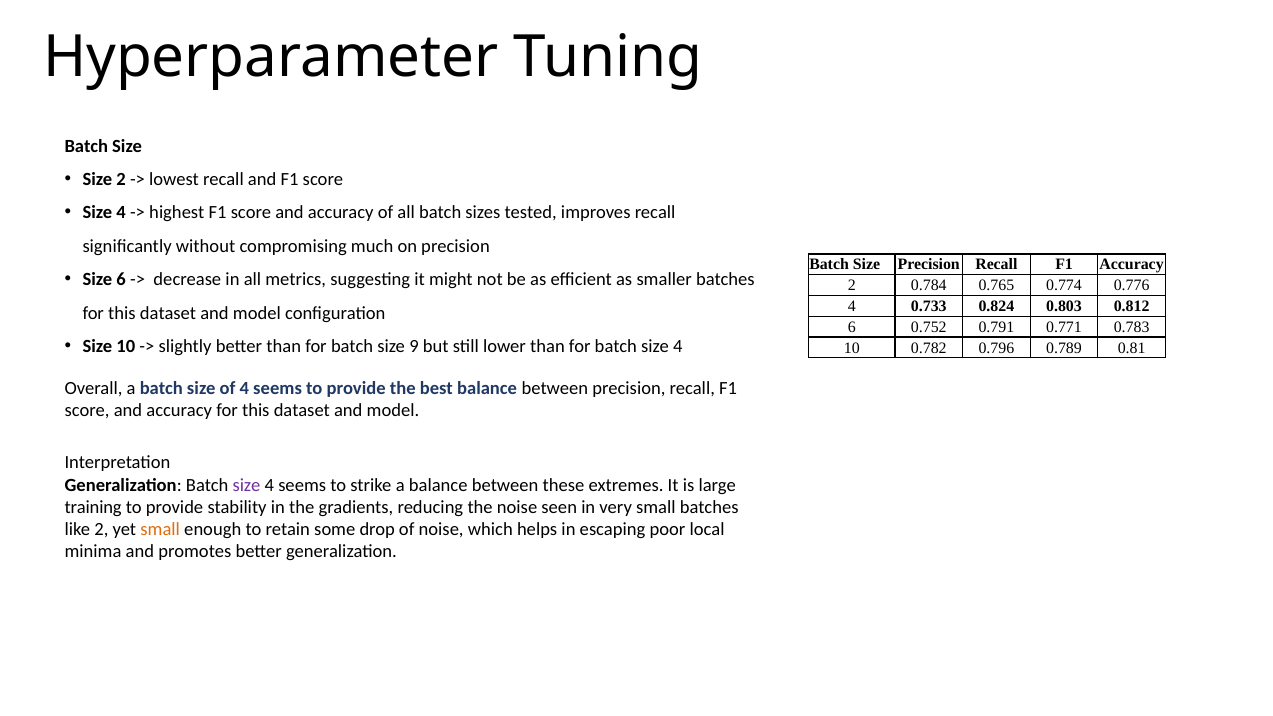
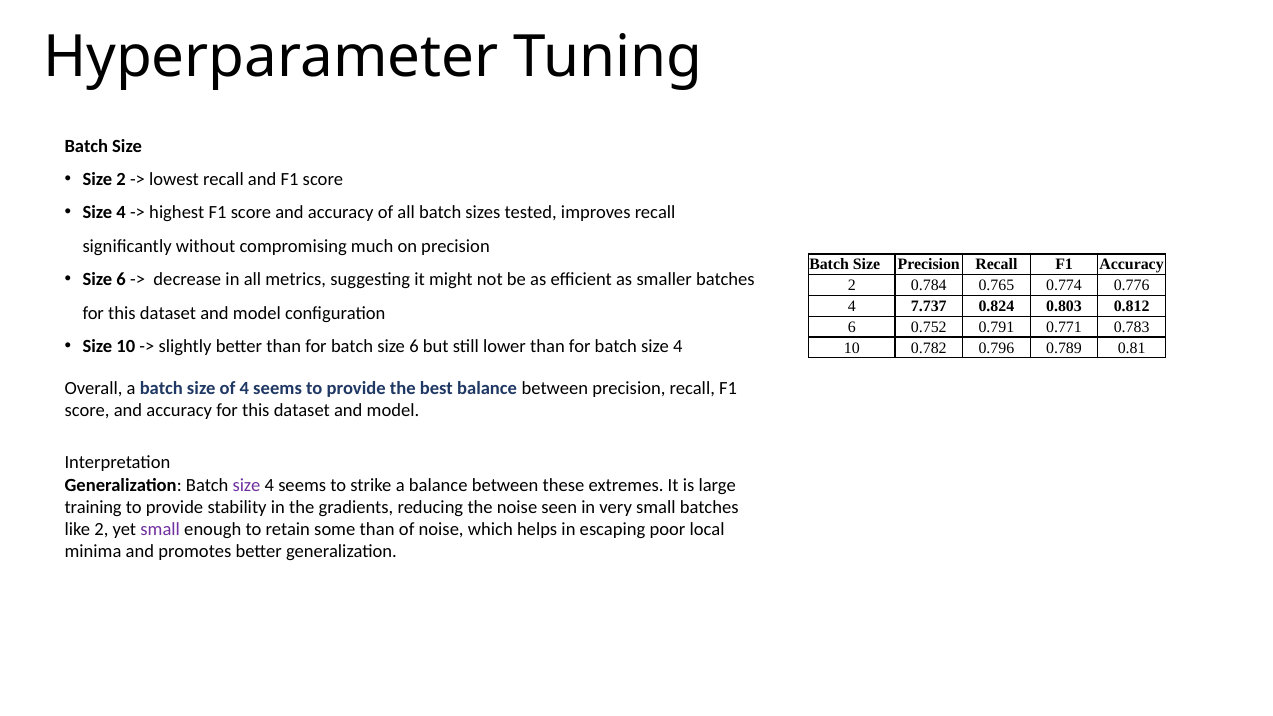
0.733: 0.733 -> 7.737
batch size 9: 9 -> 6
small at (160, 530) colour: orange -> purple
some drop: drop -> than
